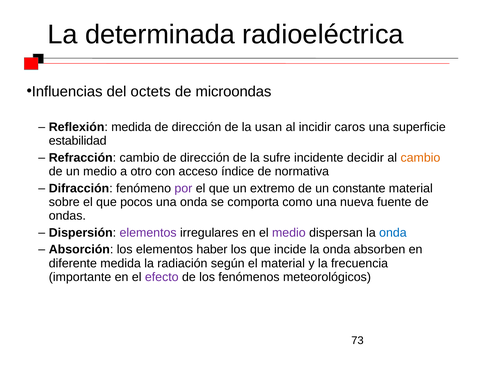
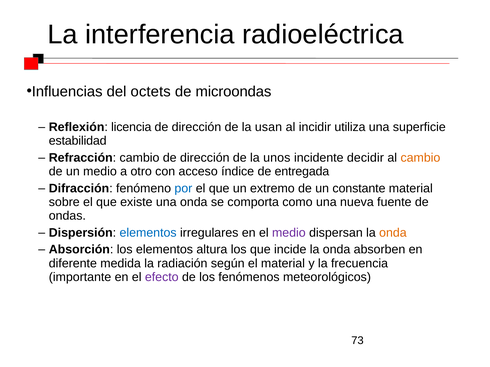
determinada: determinada -> interferencia
Reflexión medida: medida -> licencia
caros: caros -> utiliza
sufre: sufre -> unos
normativa: normativa -> entregada
por colour: purple -> blue
pocos: pocos -> existe
elementos at (148, 233) colour: purple -> blue
onda at (393, 233) colour: blue -> orange
haber: haber -> altura
